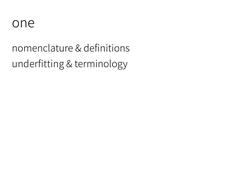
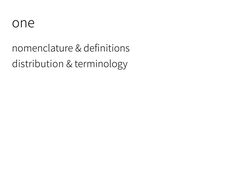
underfitting: underfitting -> distribution
